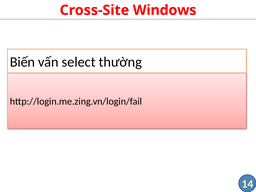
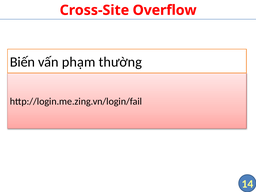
Windows: Windows -> Overflow
select: select -> phạm
